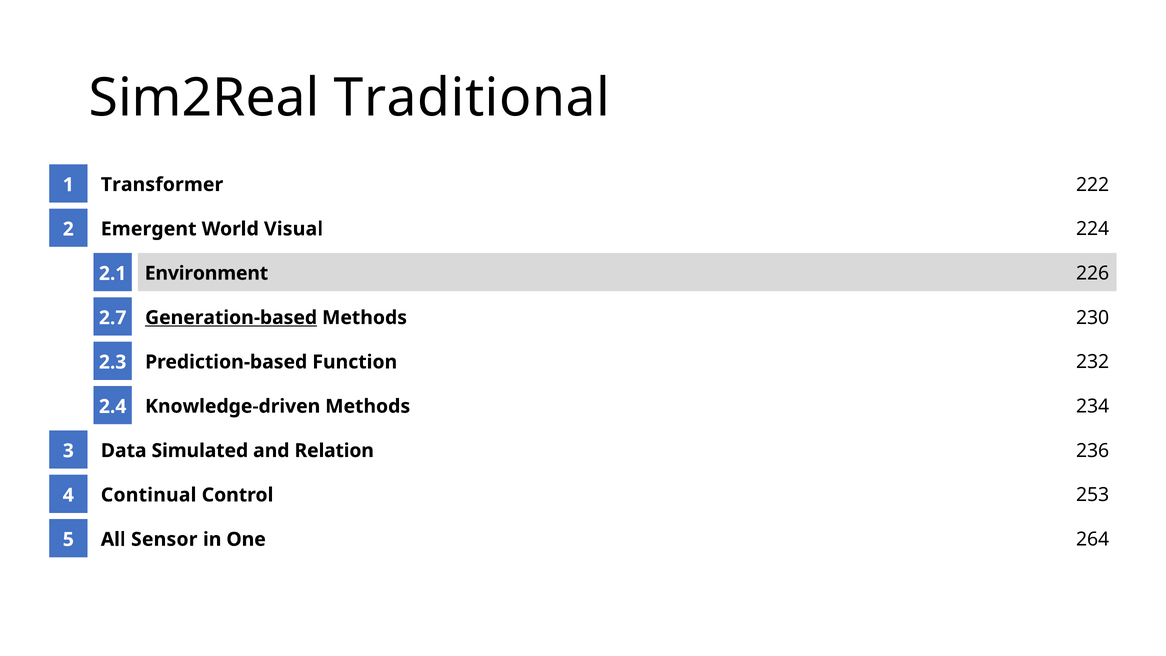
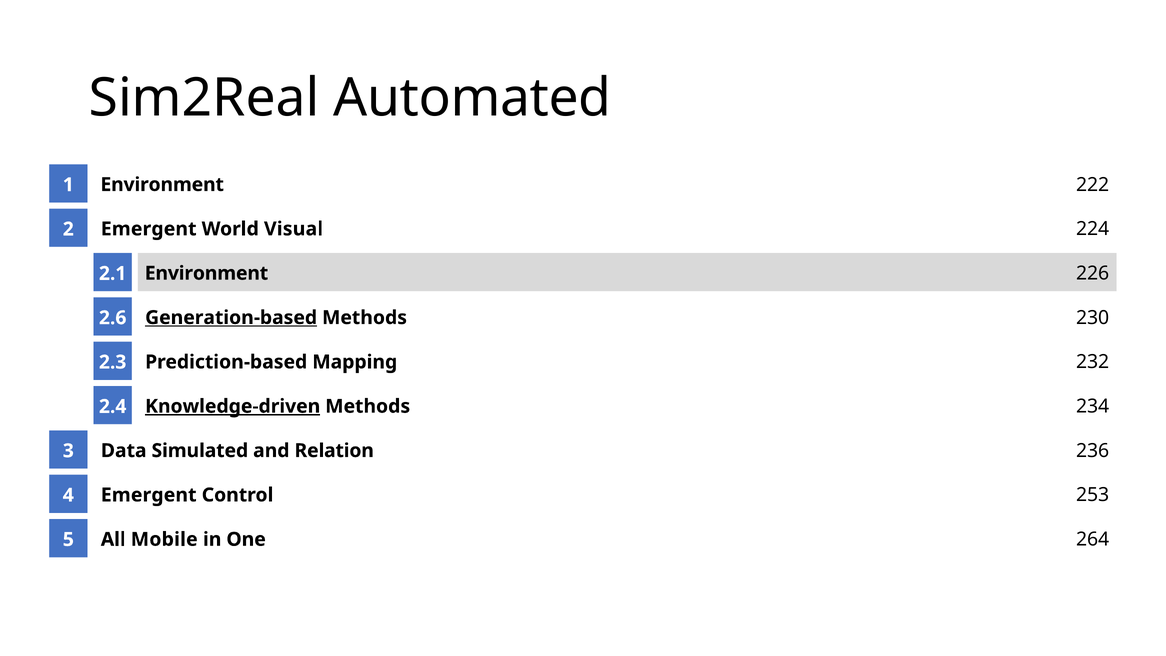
Traditional: Traditional -> Automated
Transformer at (162, 185): Transformer -> Environment
2.7: 2.7 -> 2.6
Function: Function -> Mapping
Knowledge-driven underline: none -> present
Continual at (149, 495): Continual -> Emergent
Sensor: Sensor -> Mobile
